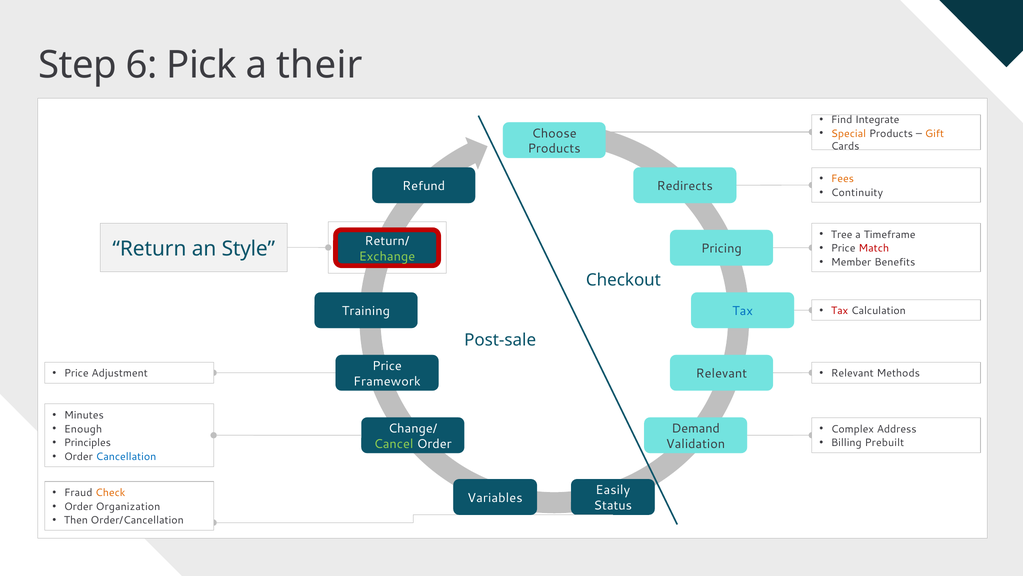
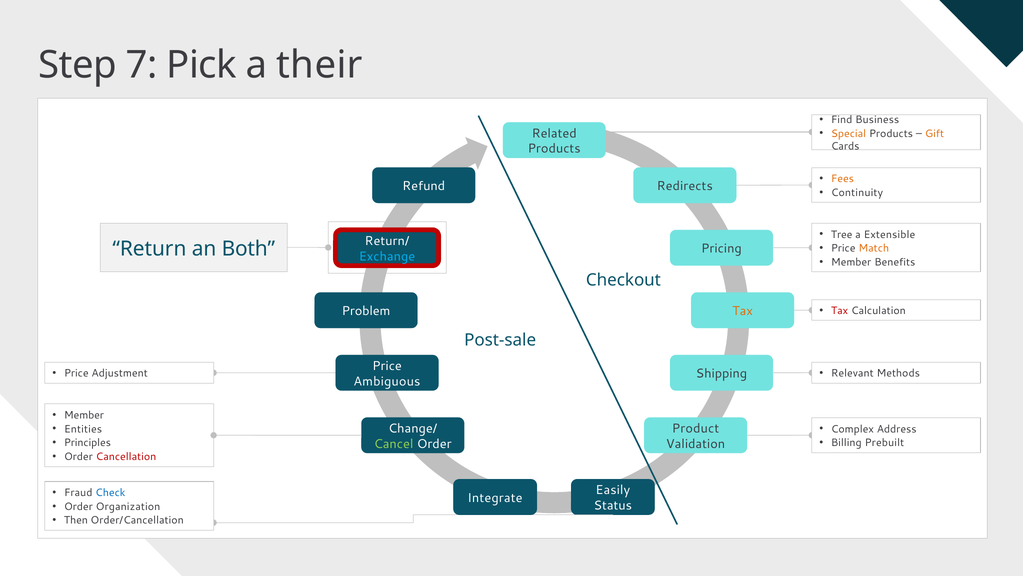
6: 6 -> 7
Integrate: Integrate -> Business
Choose: Choose -> Related
Timeframe: Timeframe -> Extensible
Match colour: red -> orange
Style: Style -> Both
Exchange colour: light green -> light blue
Training: Training -> Problem
Tax at (743, 311) colour: blue -> orange
Relevant at (721, 373): Relevant -> Shipping
Framework: Framework -> Ambiguous
Minutes at (84, 415): Minutes -> Member
Enough: Enough -> Entities
Demand: Demand -> Product
Cancellation colour: blue -> red
Check colour: orange -> blue
Variables: Variables -> Integrate
